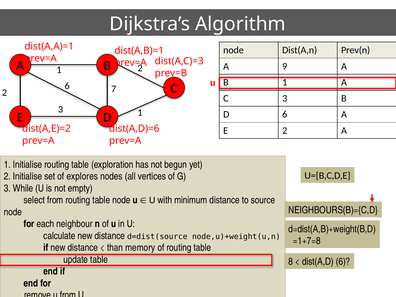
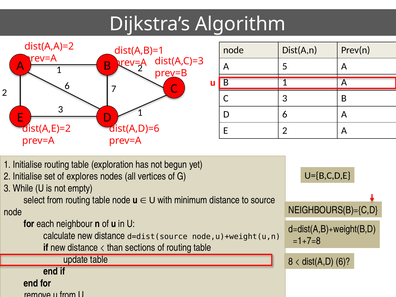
dist(A,A)=1: dist(A,A)=1 -> dist(A,A)=2
9: 9 -> 5
memory: memory -> sections
